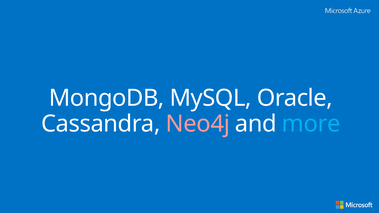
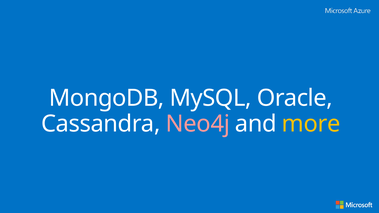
more colour: light blue -> yellow
